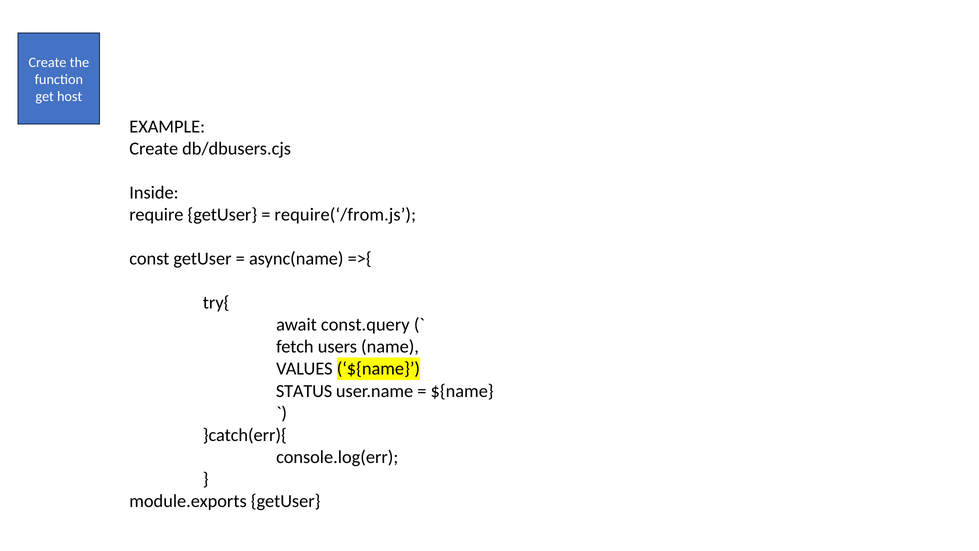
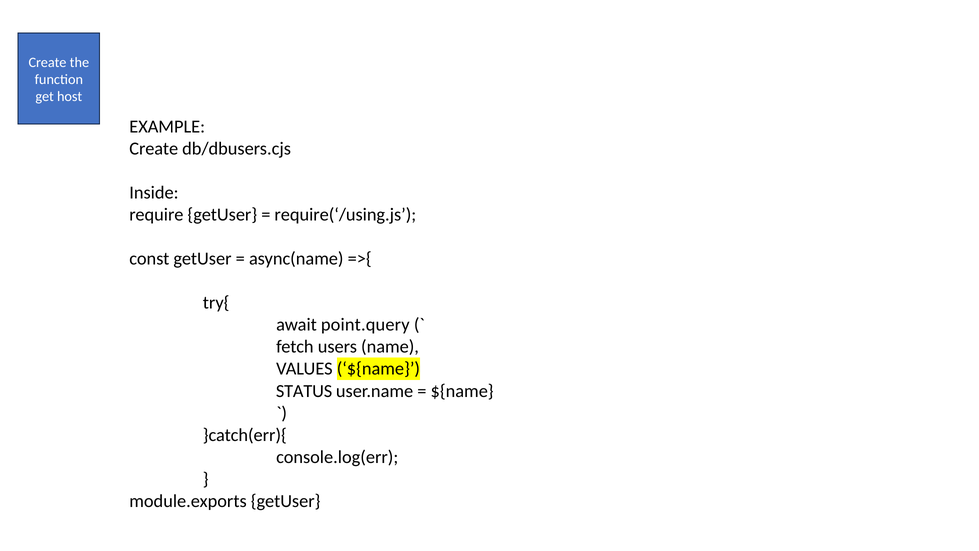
require(‘/from.js: require(‘/from.js -> require(‘/using.js
const.query: const.query -> point.query
